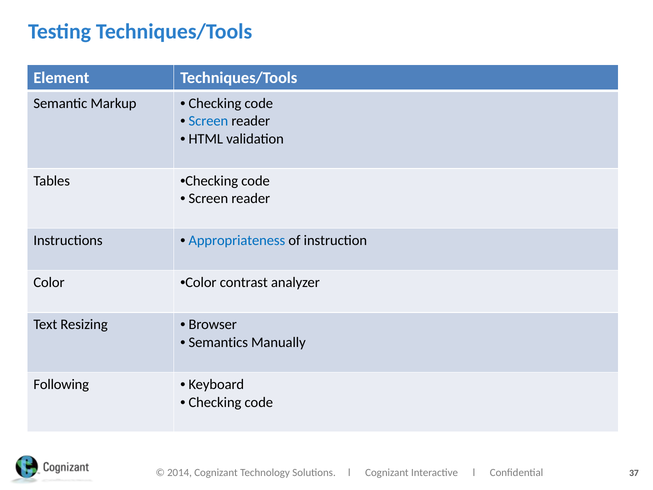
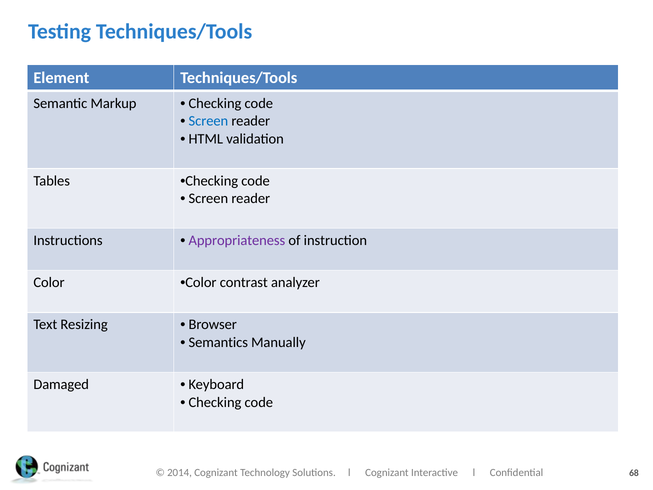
Appropriateness colour: blue -> purple
Following: Following -> Damaged
37: 37 -> 68
